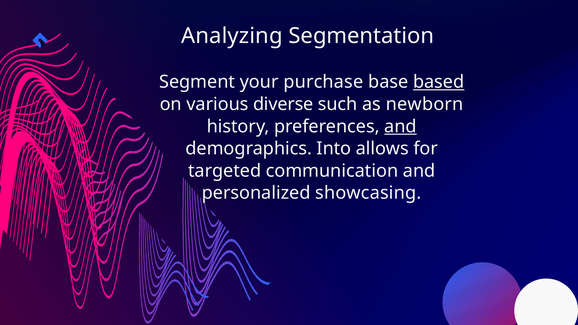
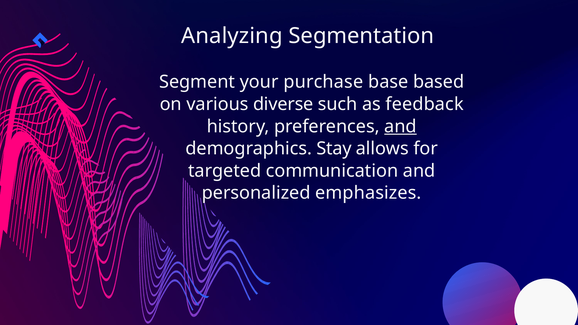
based underline: present -> none
newborn: newborn -> feedback
Into: Into -> Stay
showcasing: showcasing -> emphasizes
